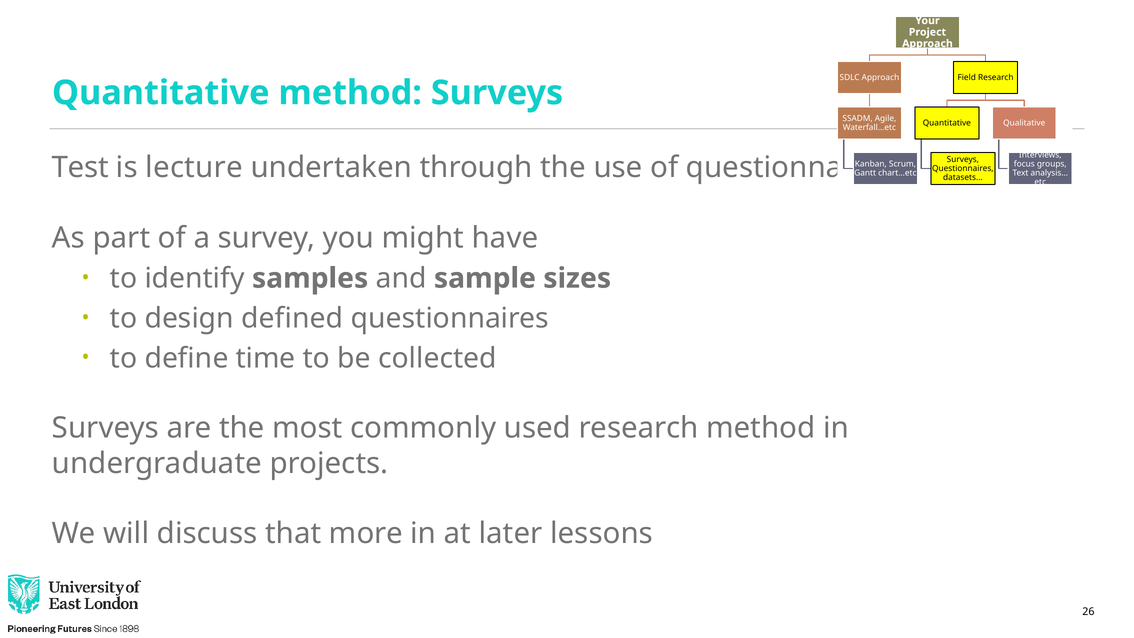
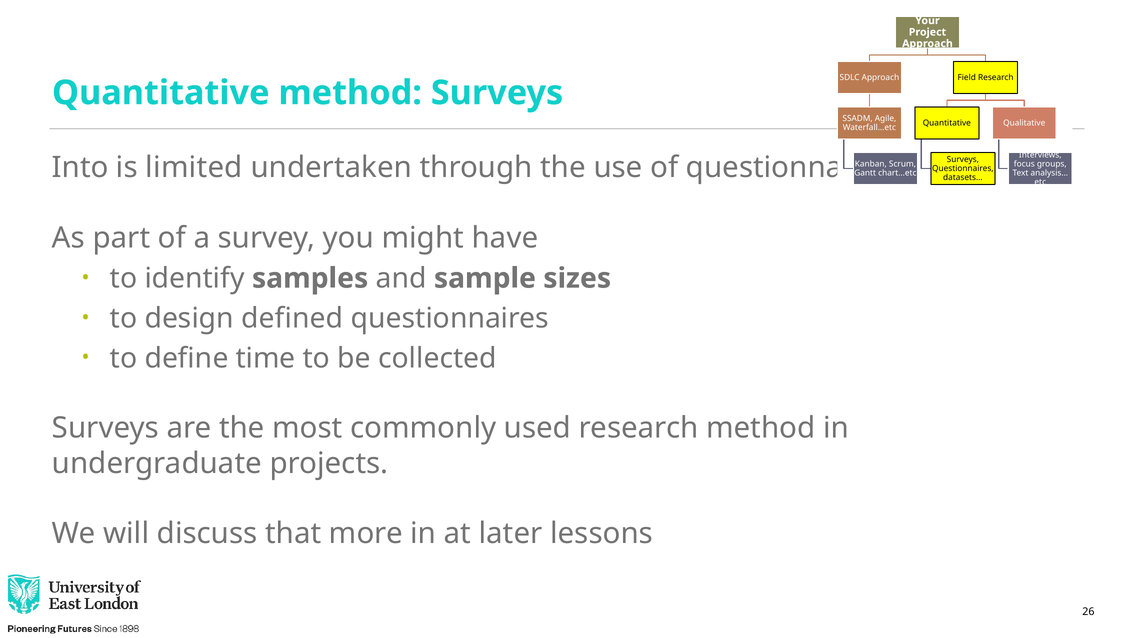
Test: Test -> Into
lecture: lecture -> limited
